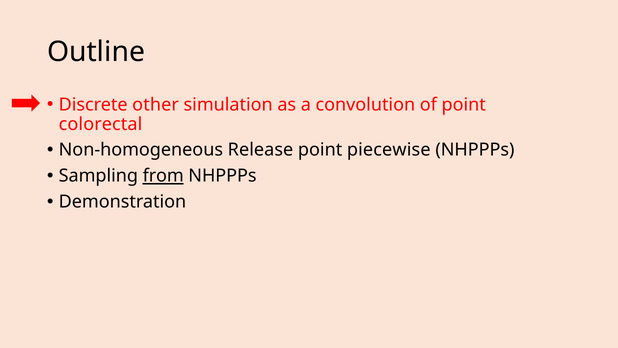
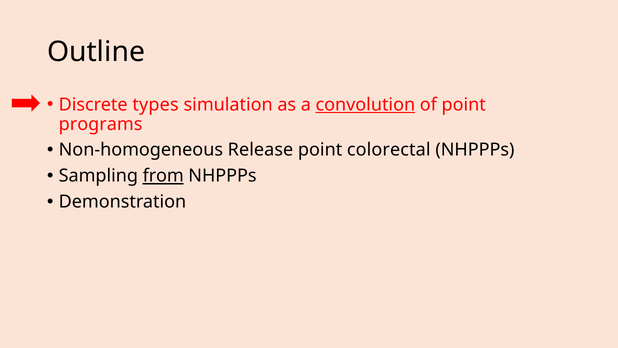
other: other -> types
convolution underline: none -> present
colorectal: colorectal -> programs
piecewise: piecewise -> colorectal
